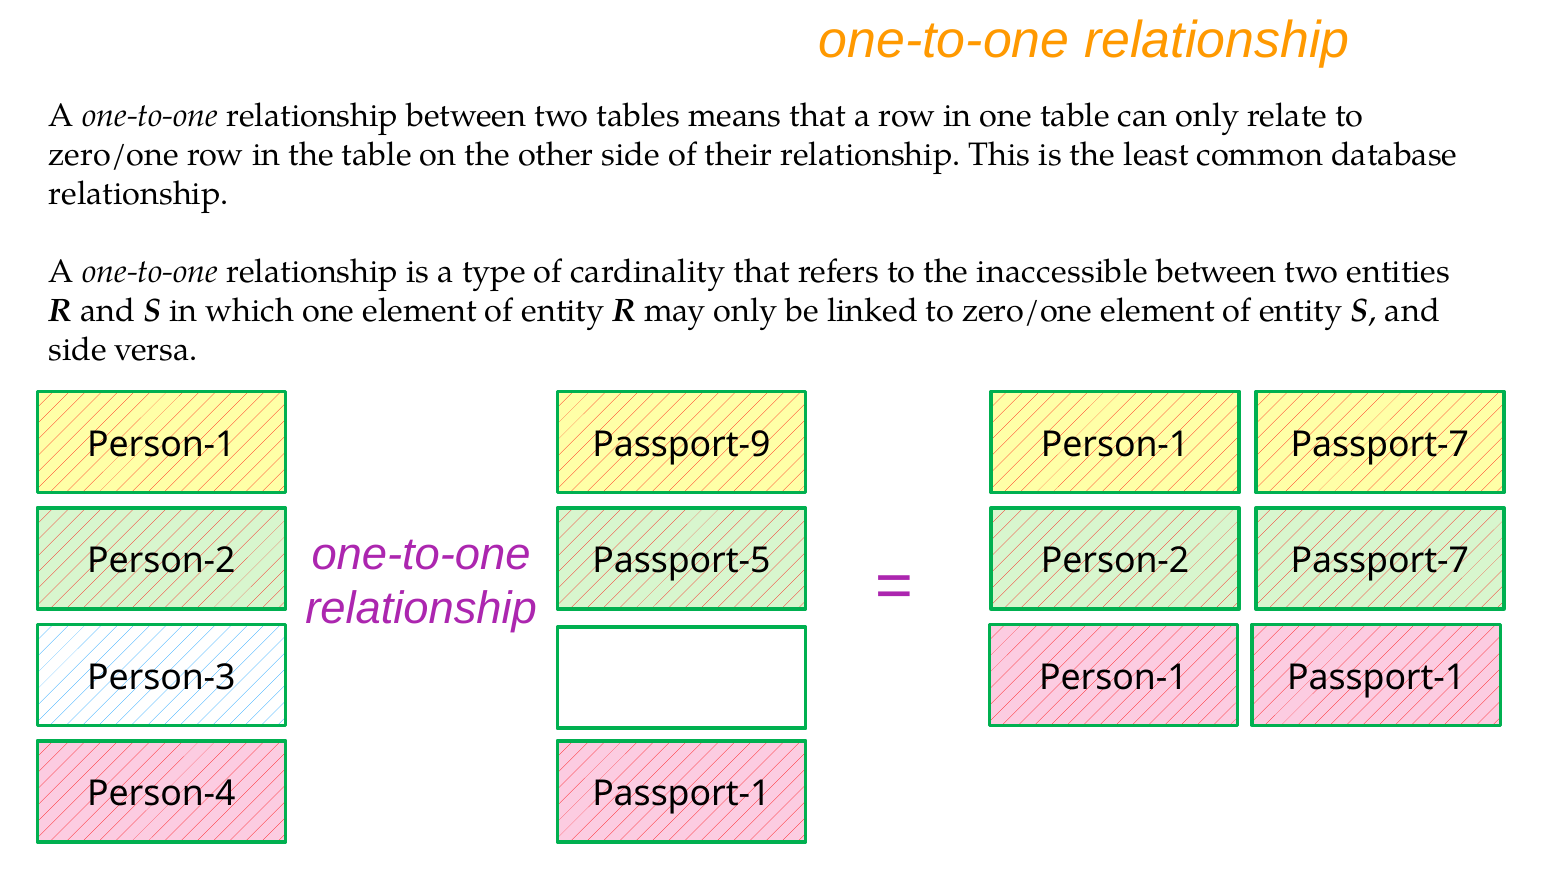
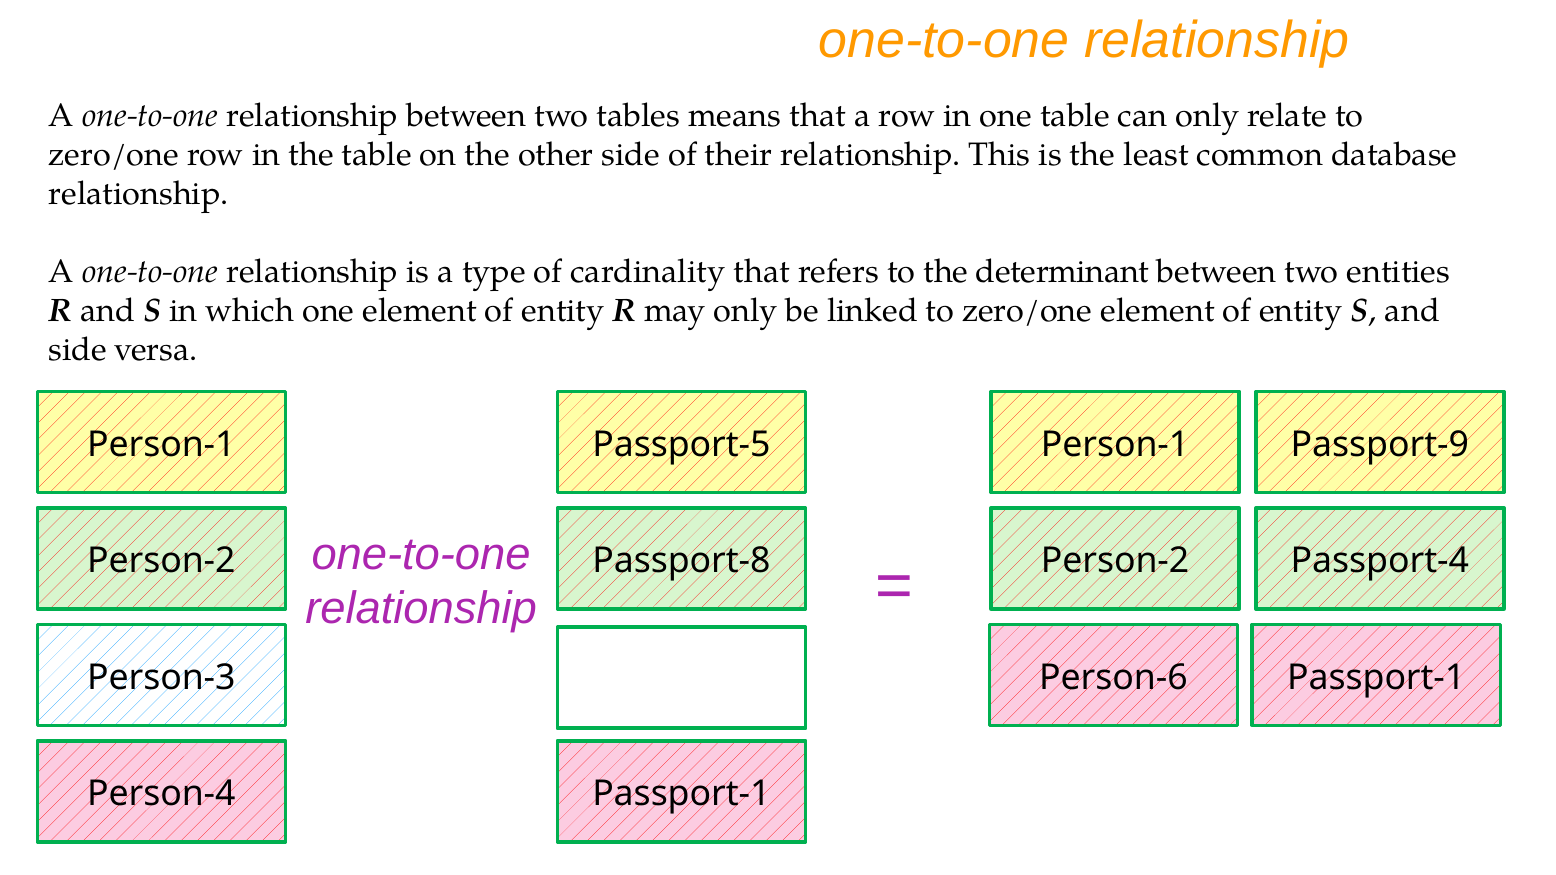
inaccessible: inaccessible -> determinant
Passport-9: Passport-9 -> Passport-5
Passport-7 at (1380, 445): Passport-7 -> Passport-9
Passport-5: Passport-5 -> Passport-8
Person-2 Passport-7: Passport-7 -> Passport-4
Person-1 at (1113, 678): Person-1 -> Person-6
